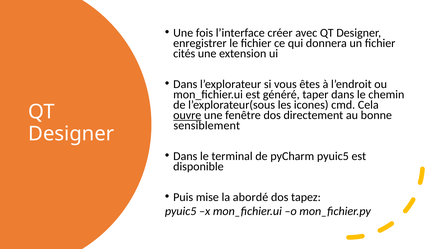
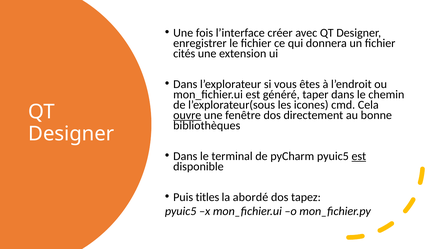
sensiblement: sensiblement -> bibliothèques
est at (359, 156) underline: none -> present
mise: mise -> titles
